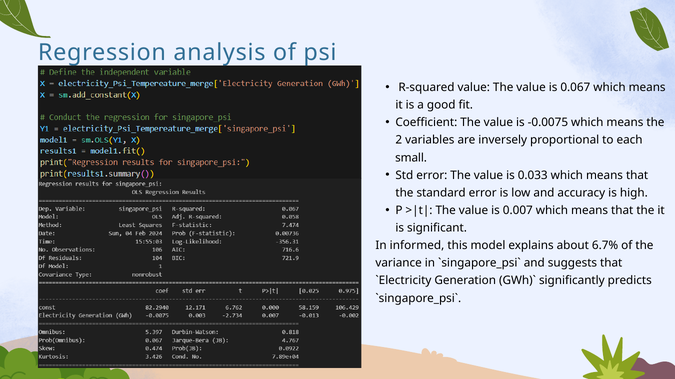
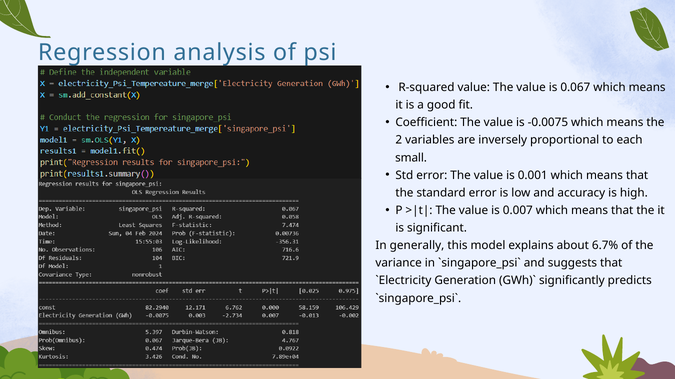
0.033: 0.033 -> 0.001
informed: informed -> generally
